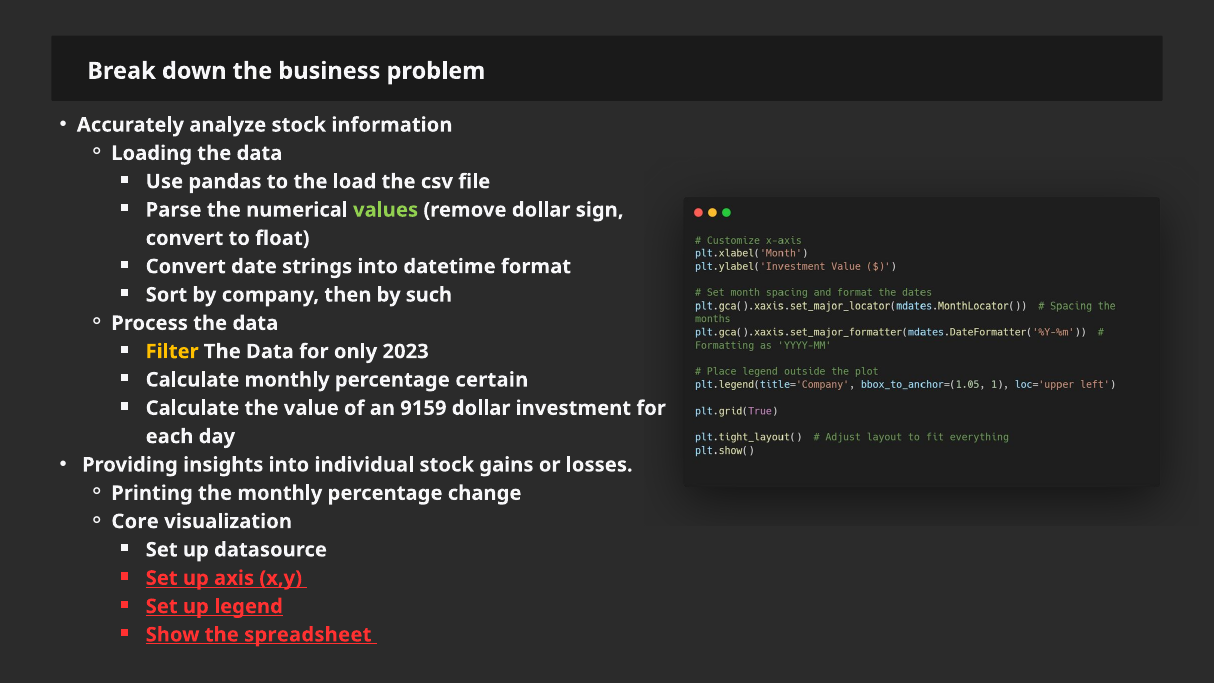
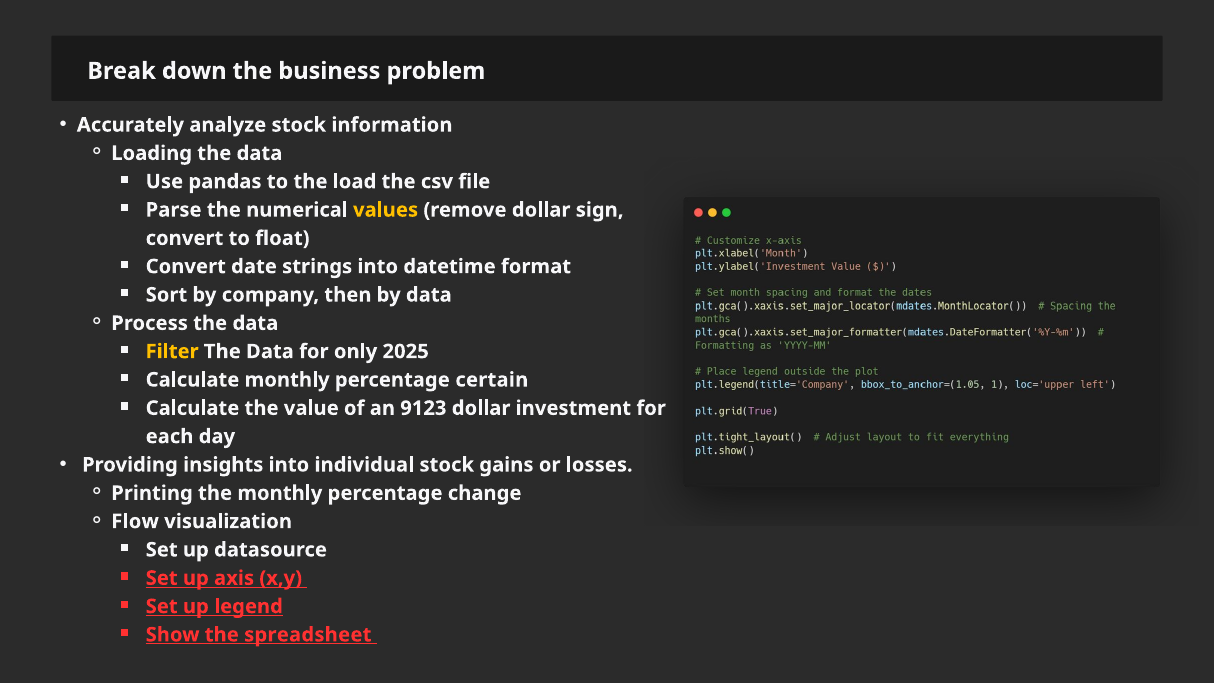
values colour: light green -> yellow
by such: such -> data
2023: 2023 -> 2025
9159: 9159 -> 9123
Core: Core -> Flow
